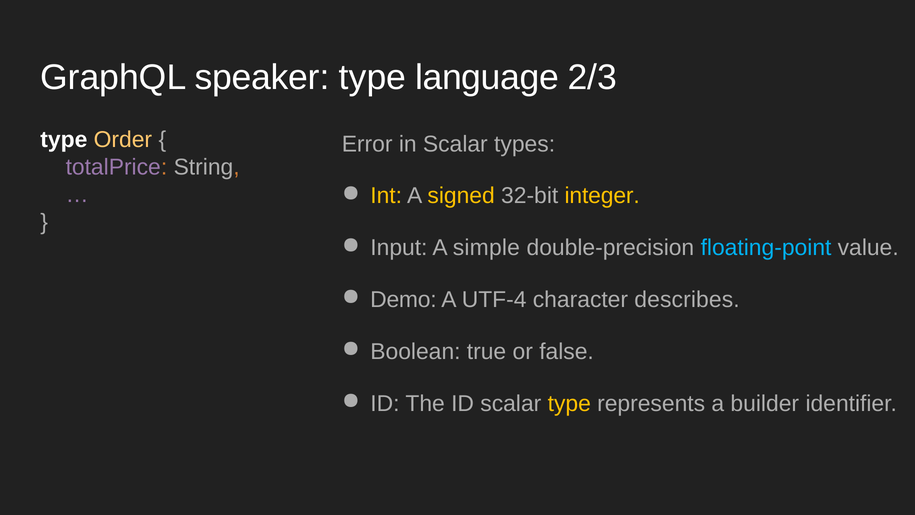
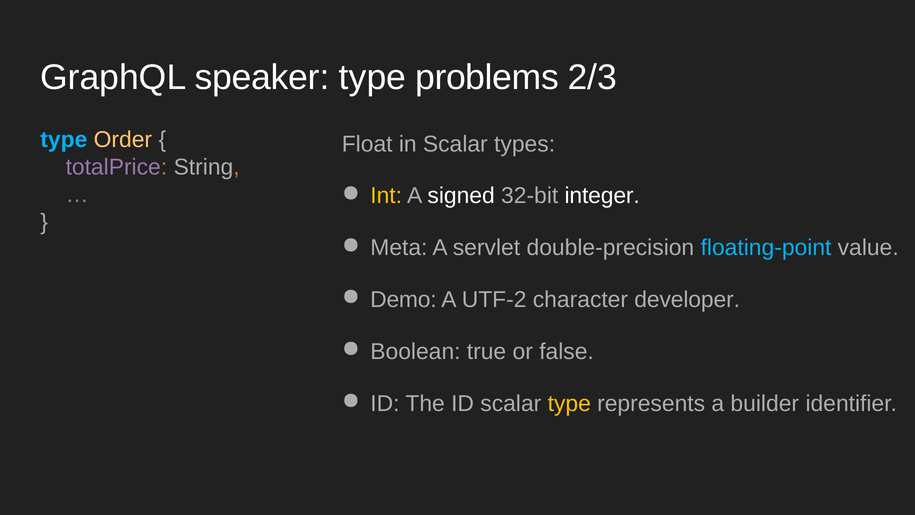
language: language -> problems
type at (64, 140) colour: white -> light blue
Error: Error -> Float
signed colour: yellow -> white
integer colour: yellow -> white
Input: Input -> Meta
simple: simple -> servlet
UTF‐4: UTF‐4 -> UTF‐2
describes: describes -> developer
